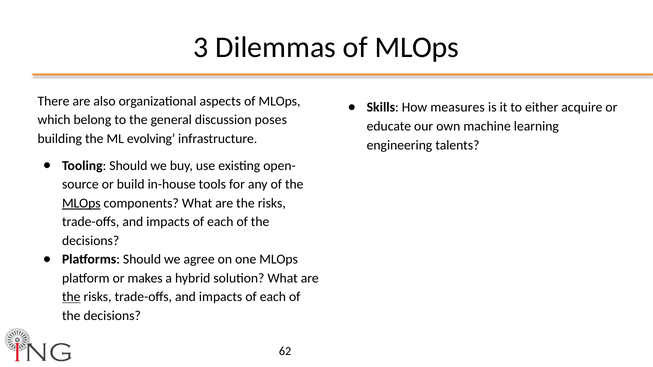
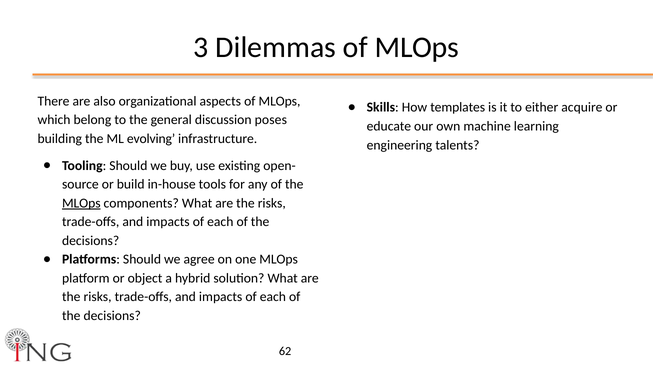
measures: measures -> templates
makes: makes -> object
the at (71, 297) underline: present -> none
